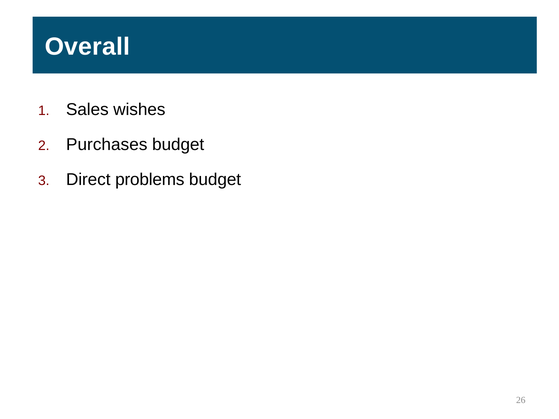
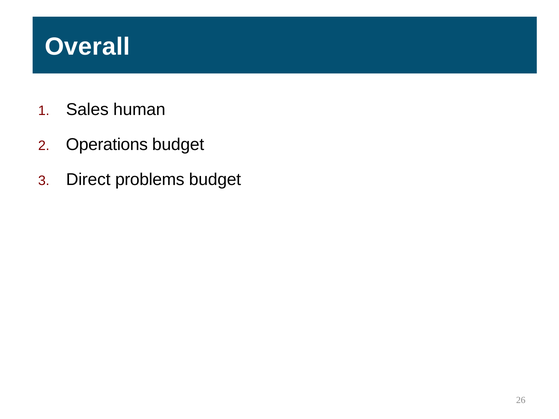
wishes: wishes -> human
Purchases: Purchases -> Operations
